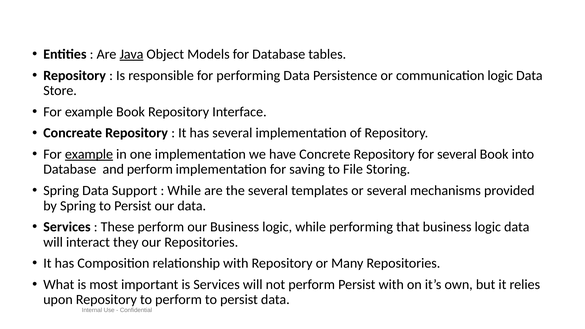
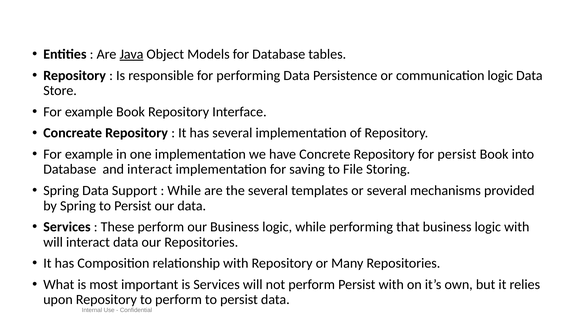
example at (89, 154) underline: present -> none
for several: several -> persist
and perform: perform -> interact
business logic data: data -> with
interact they: they -> data
